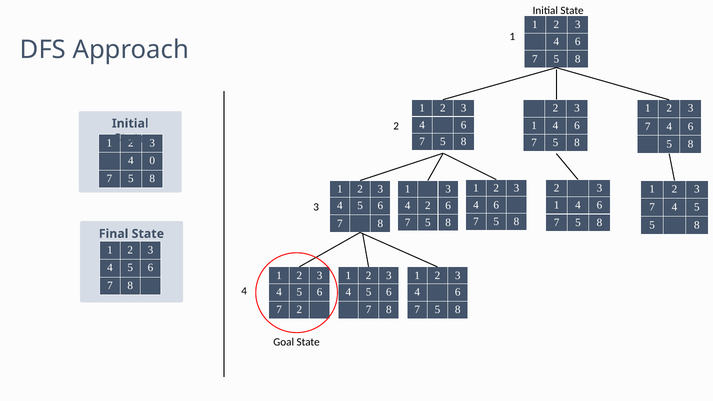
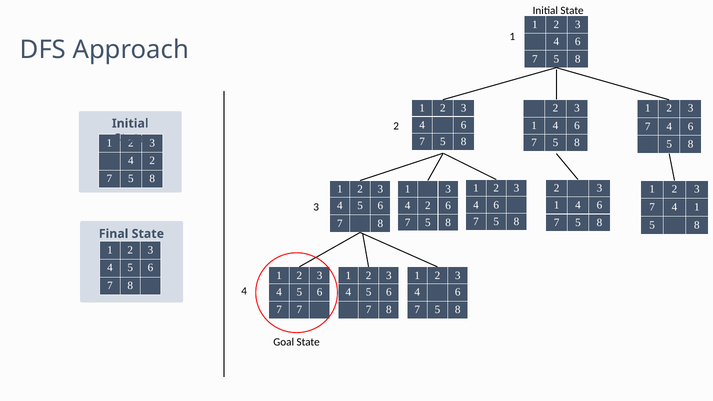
0 at (152, 161): 0 -> 2
7 4 5: 5 -> 1
7 2: 2 -> 7
